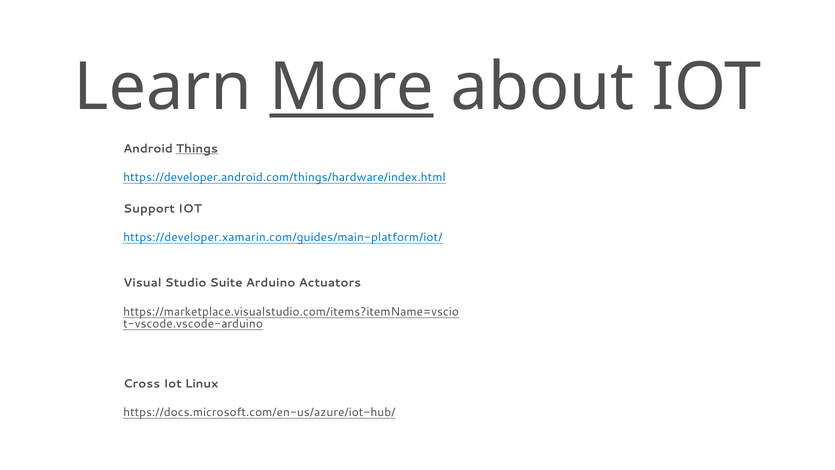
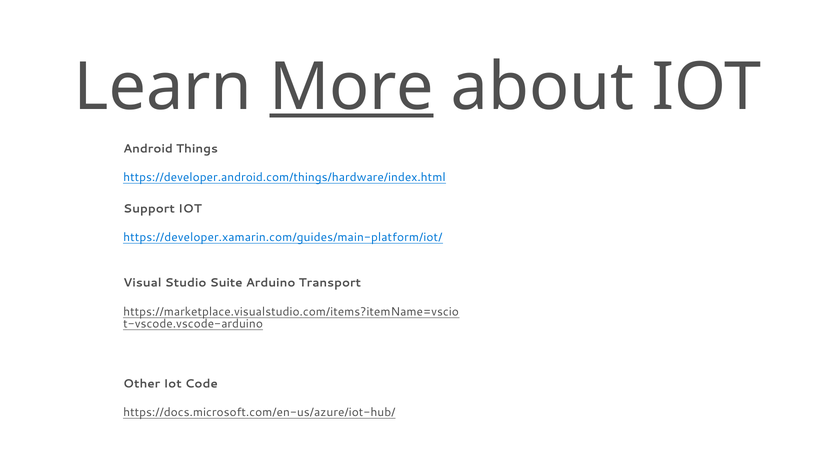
Things underline: present -> none
Actuators: Actuators -> Transport
Cross: Cross -> Other
Linux: Linux -> Code
